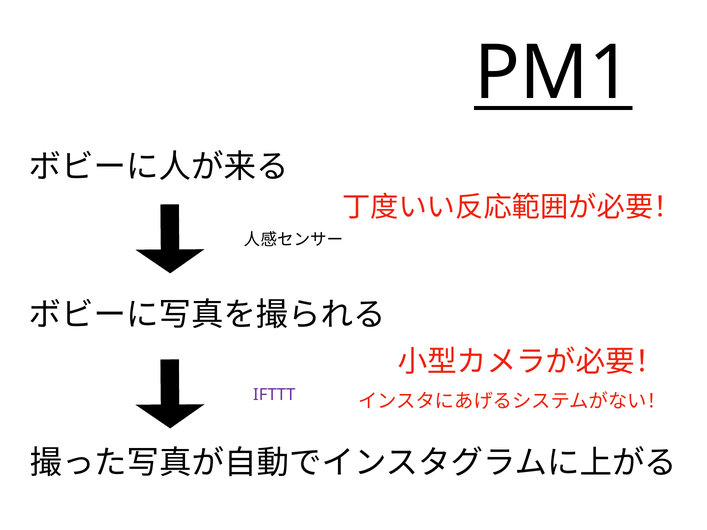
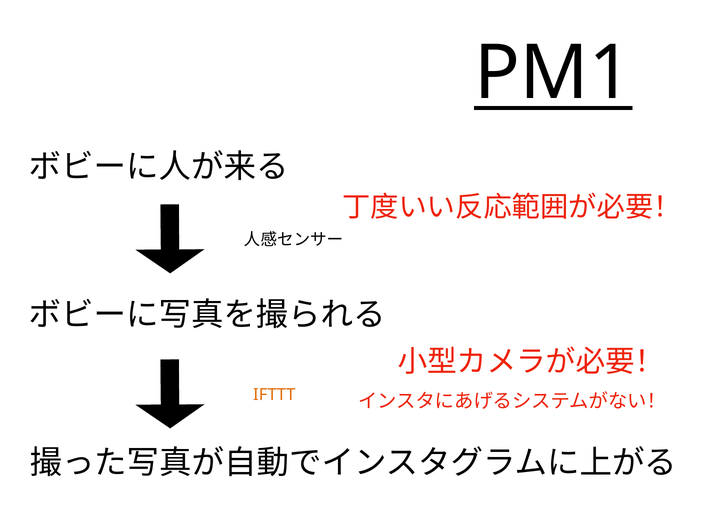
IFTTT colour: purple -> orange
